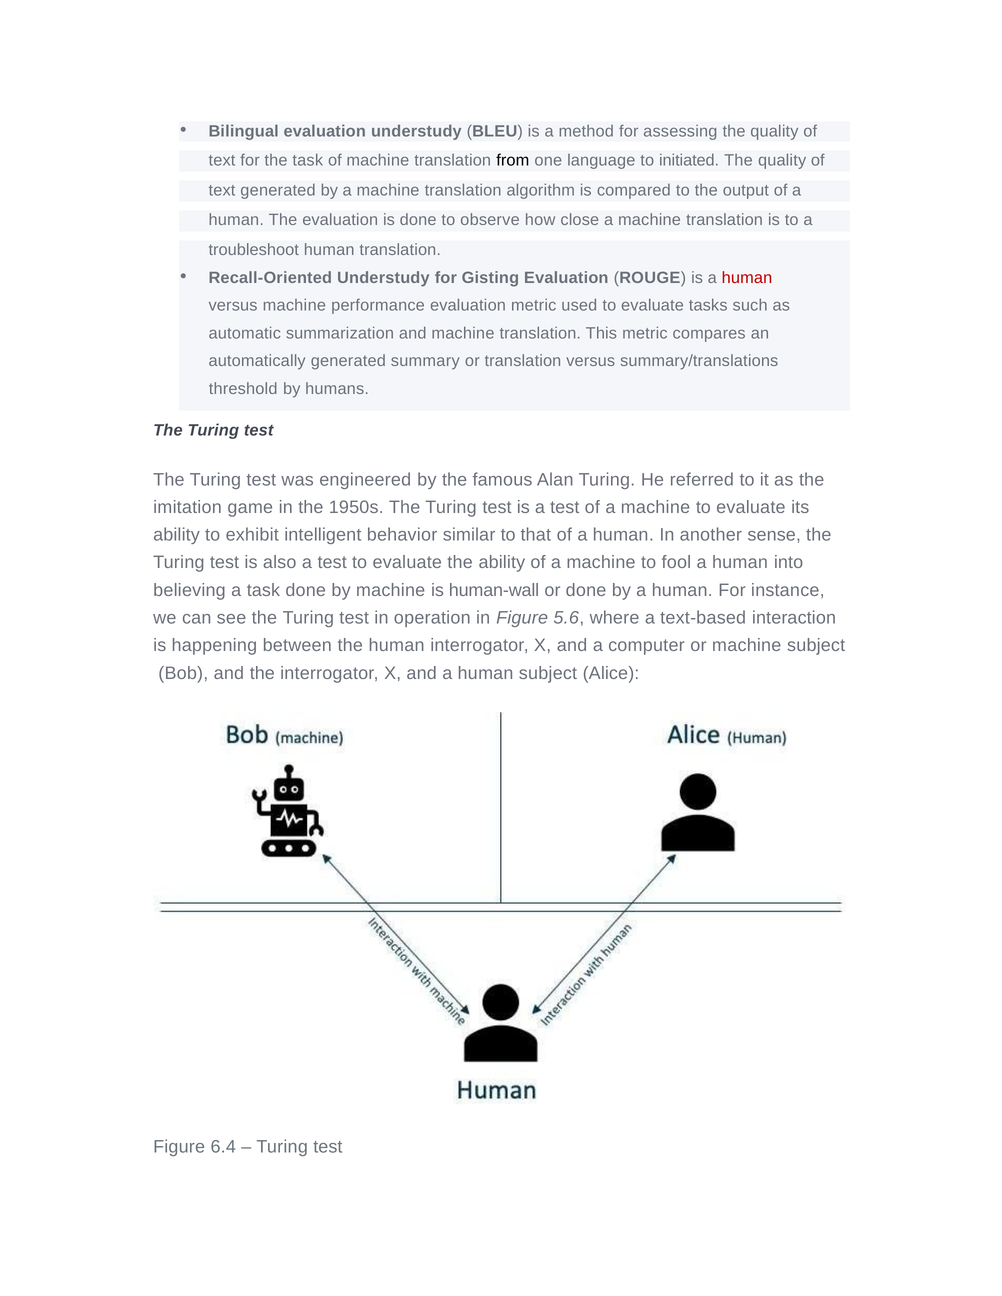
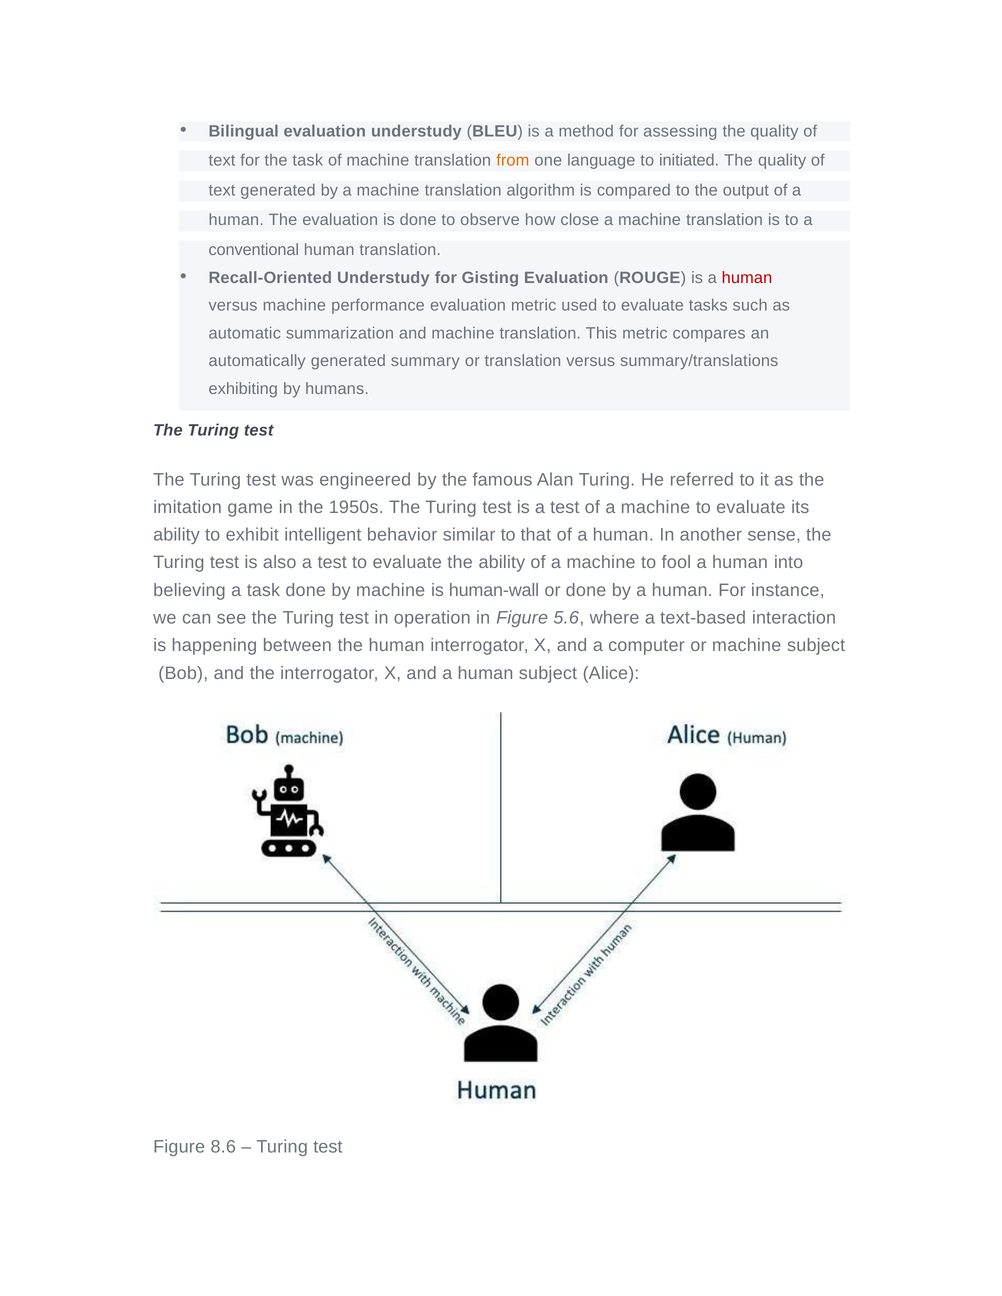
from colour: black -> orange
troubleshoot: troubleshoot -> conventional
threshold: threshold -> exhibiting
6.4: 6.4 -> 8.6
